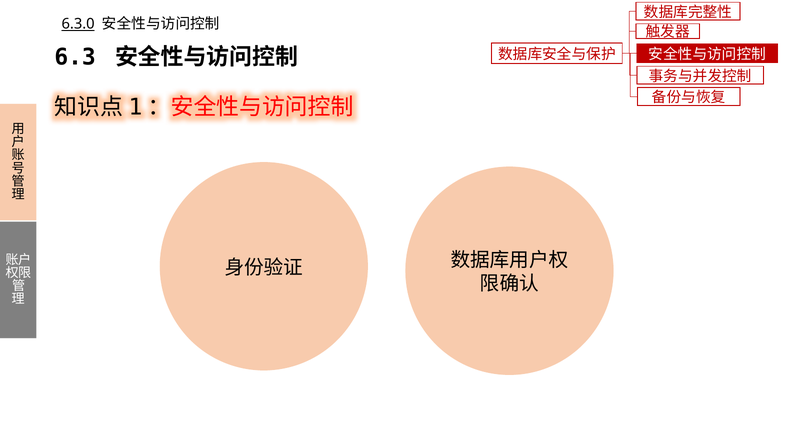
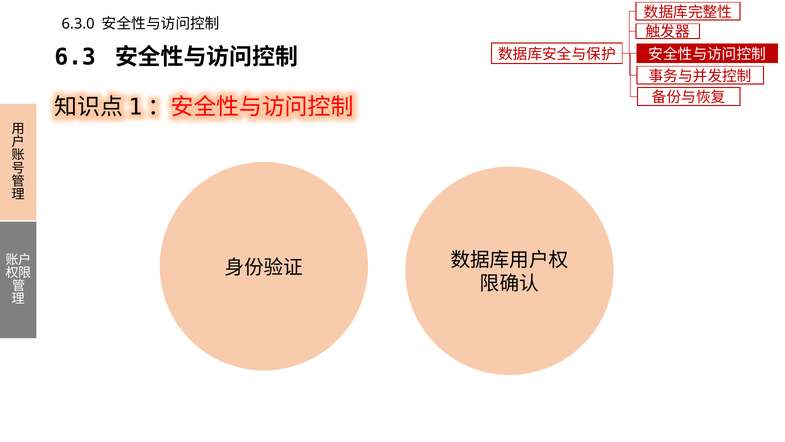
6.3.0 underline: present -> none
